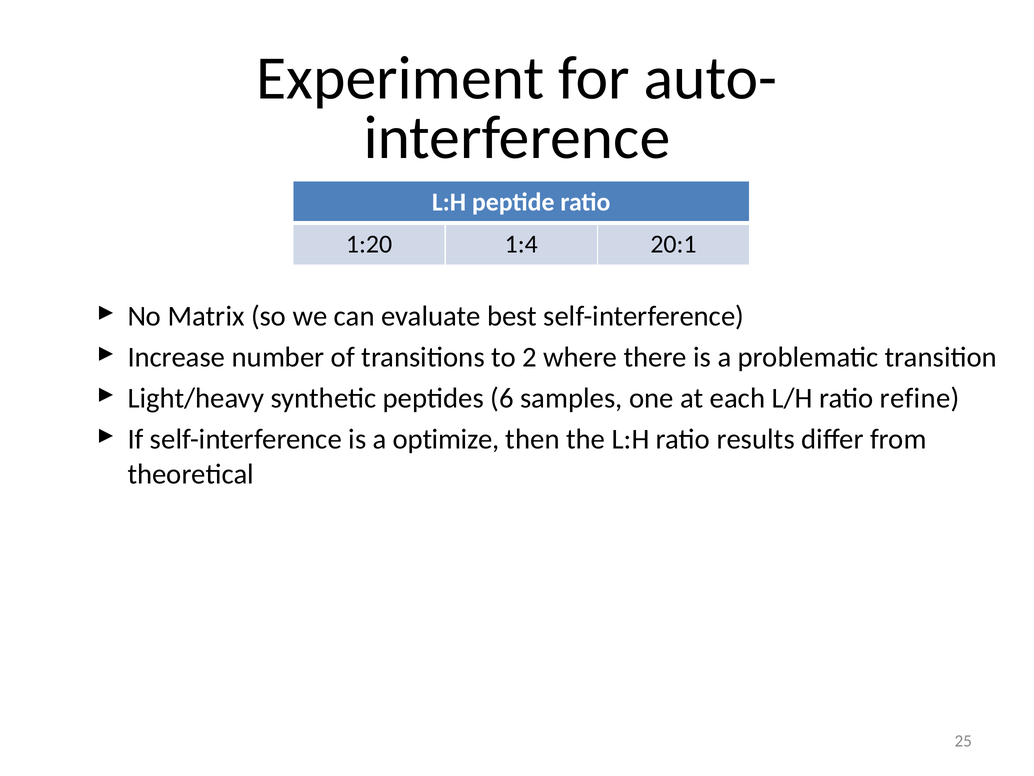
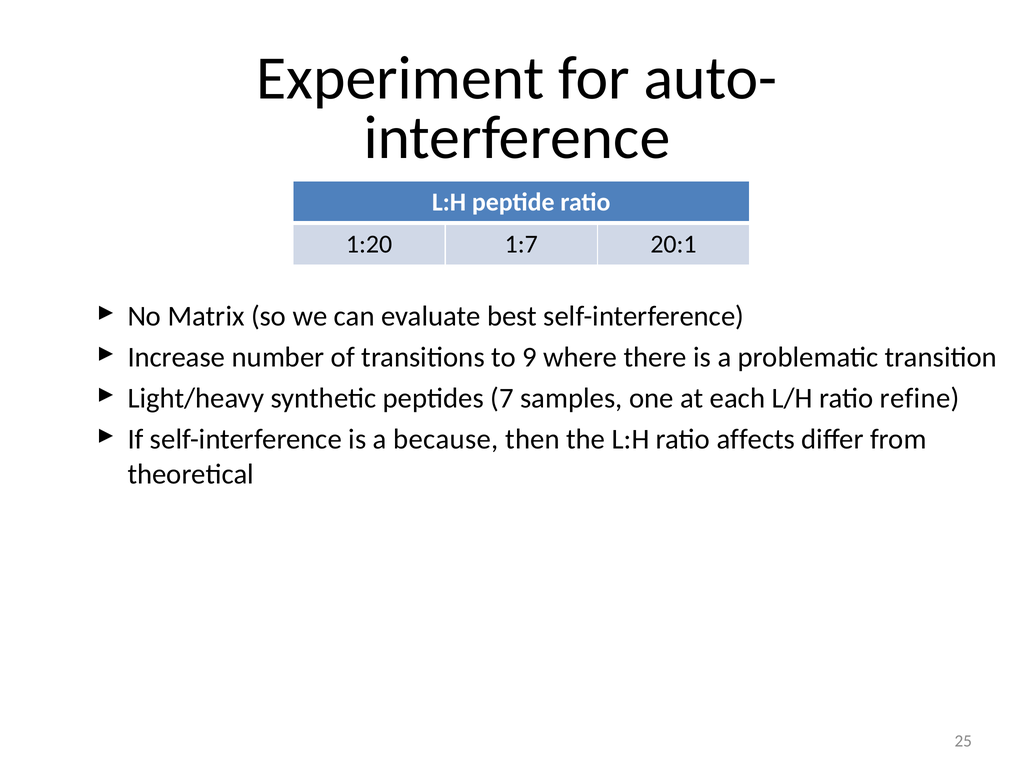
1:4: 1:4 -> 1:7
2: 2 -> 9
6: 6 -> 7
optimize: optimize -> because
results: results -> affects
